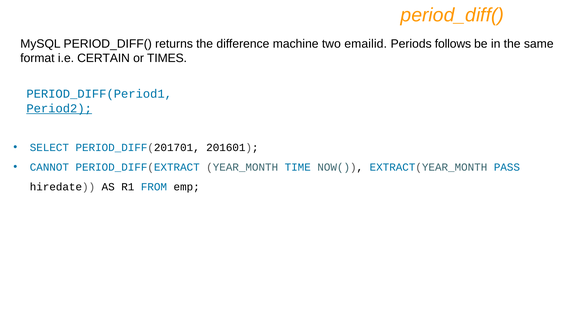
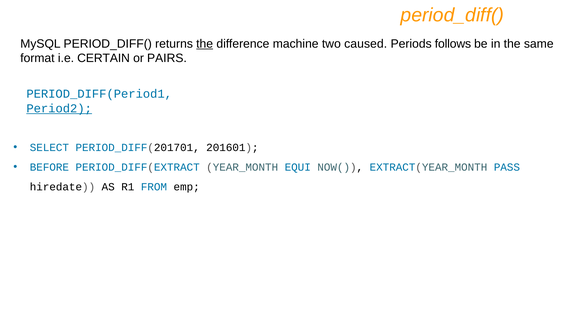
the at (205, 44) underline: none -> present
emailid: emailid -> caused
TIMES: TIMES -> PAIRS
CANNOT: CANNOT -> BEFORE
TIME: TIME -> EQUI
